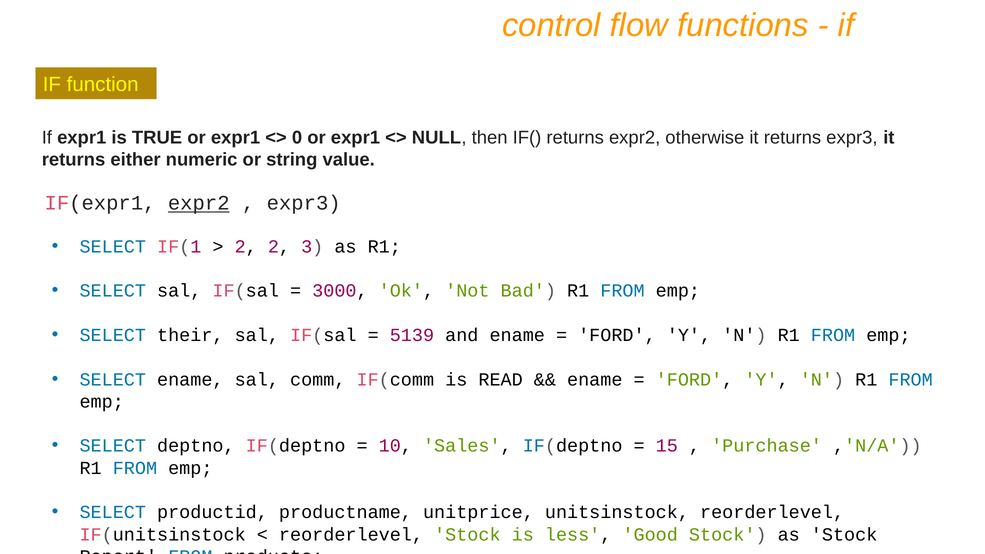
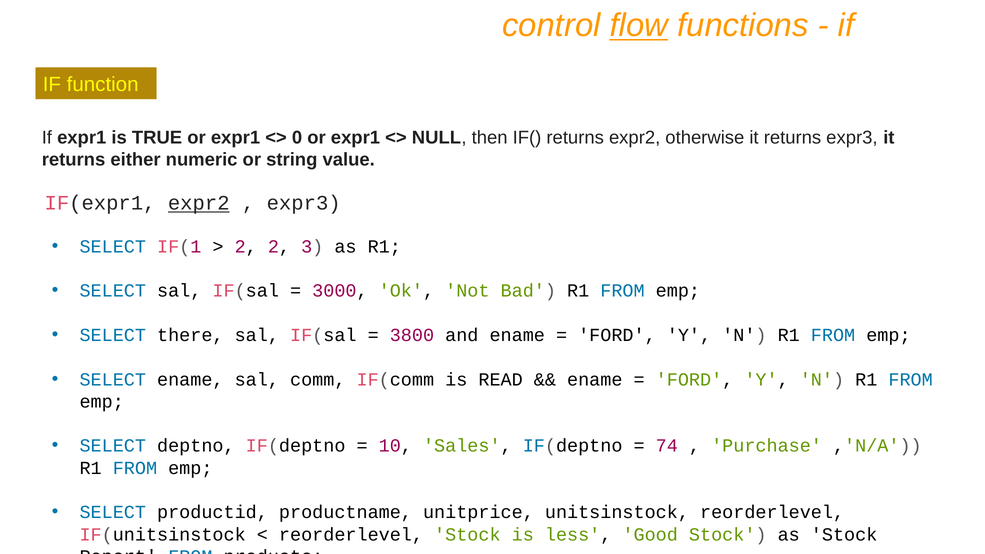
flow underline: none -> present
their: their -> there
5139: 5139 -> 3800
15: 15 -> 74
